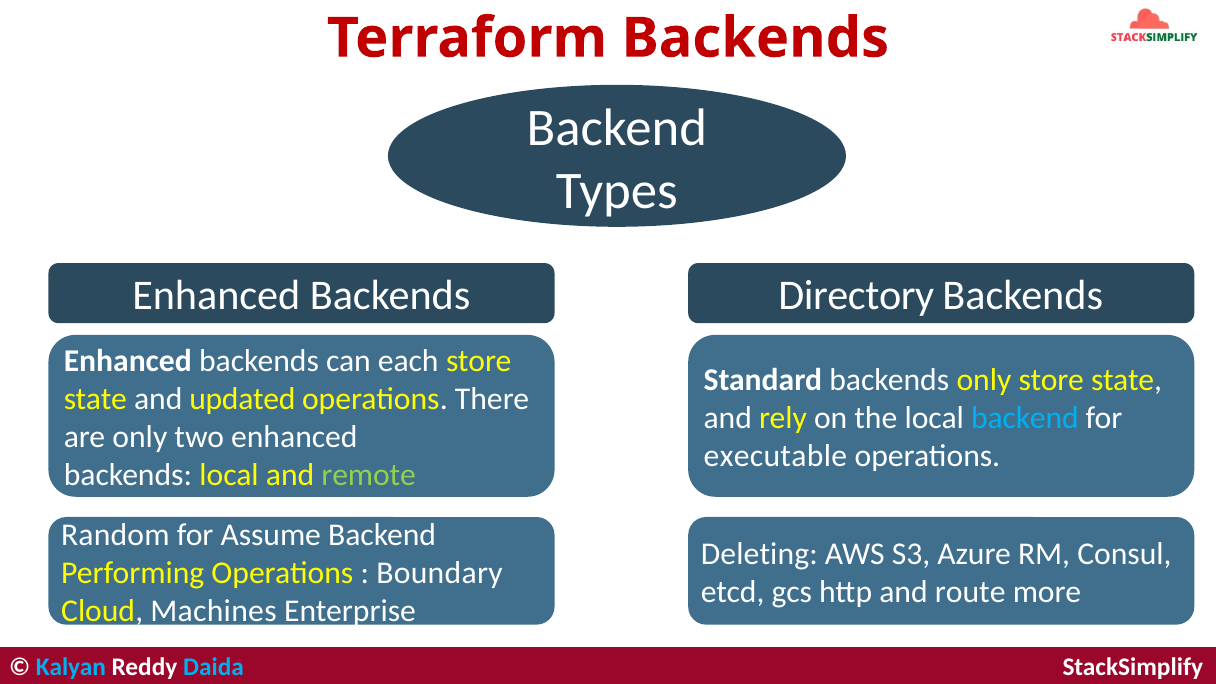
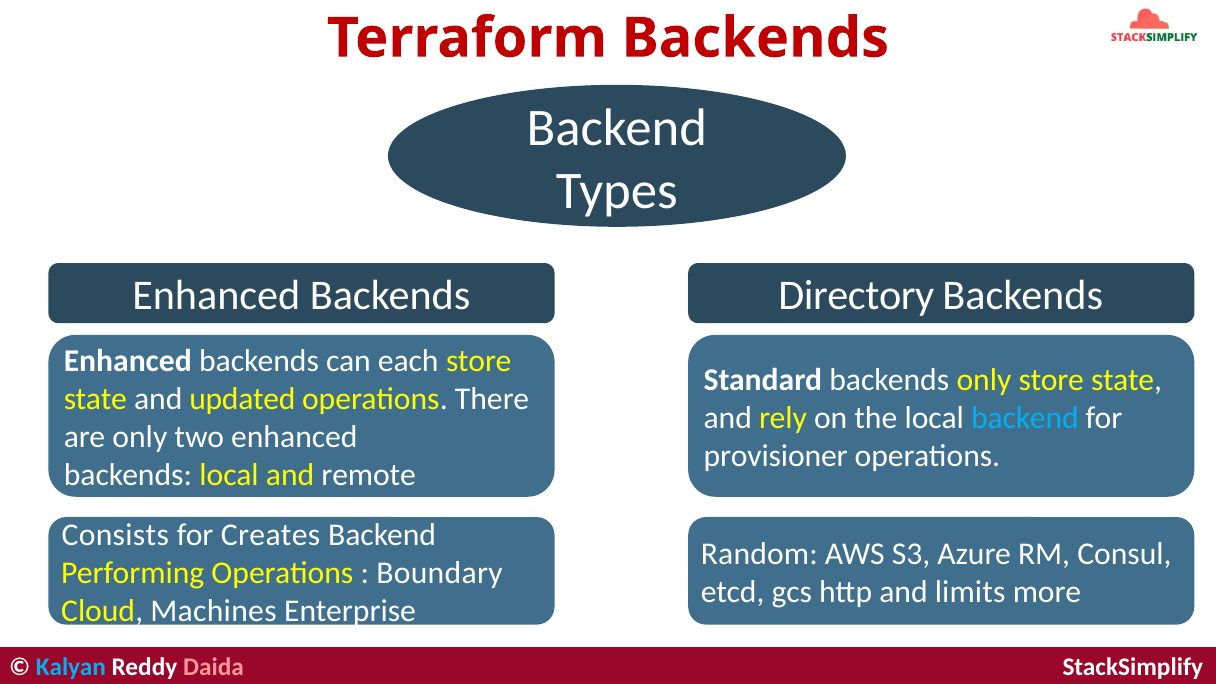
executable: executable -> provisioner
remote colour: light green -> white
Random: Random -> Consists
Assume: Assume -> Creates
Deleting: Deleting -> Random
route: route -> limits
Daida colour: light blue -> pink
